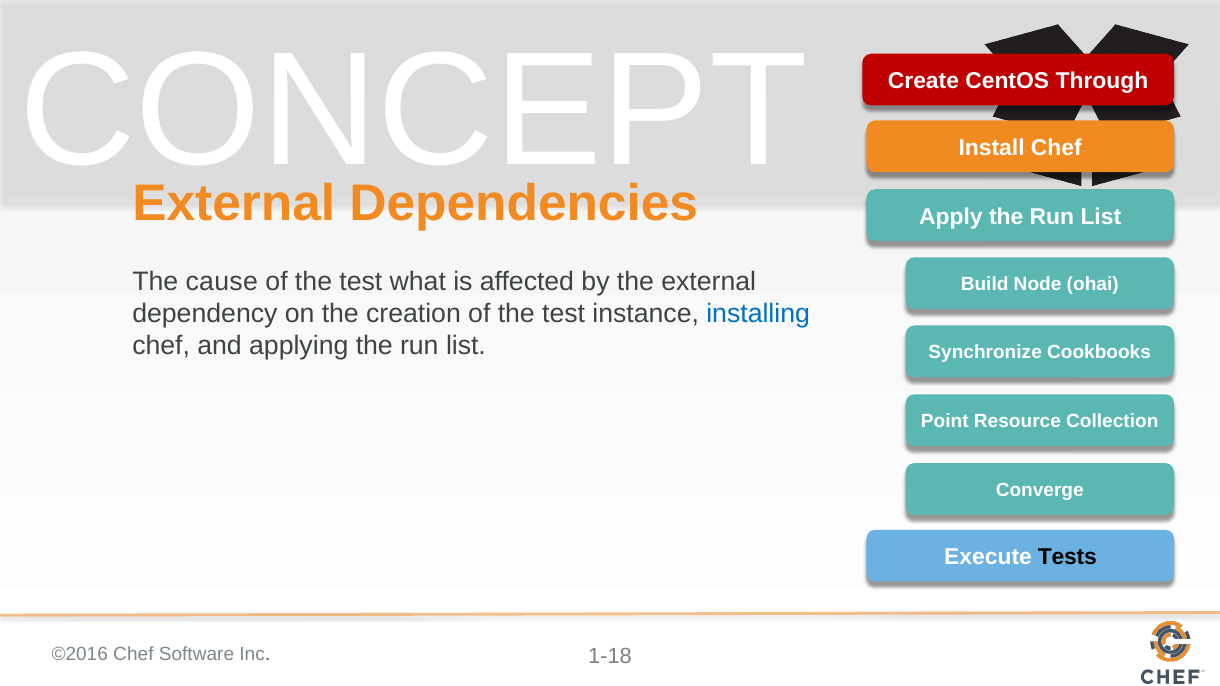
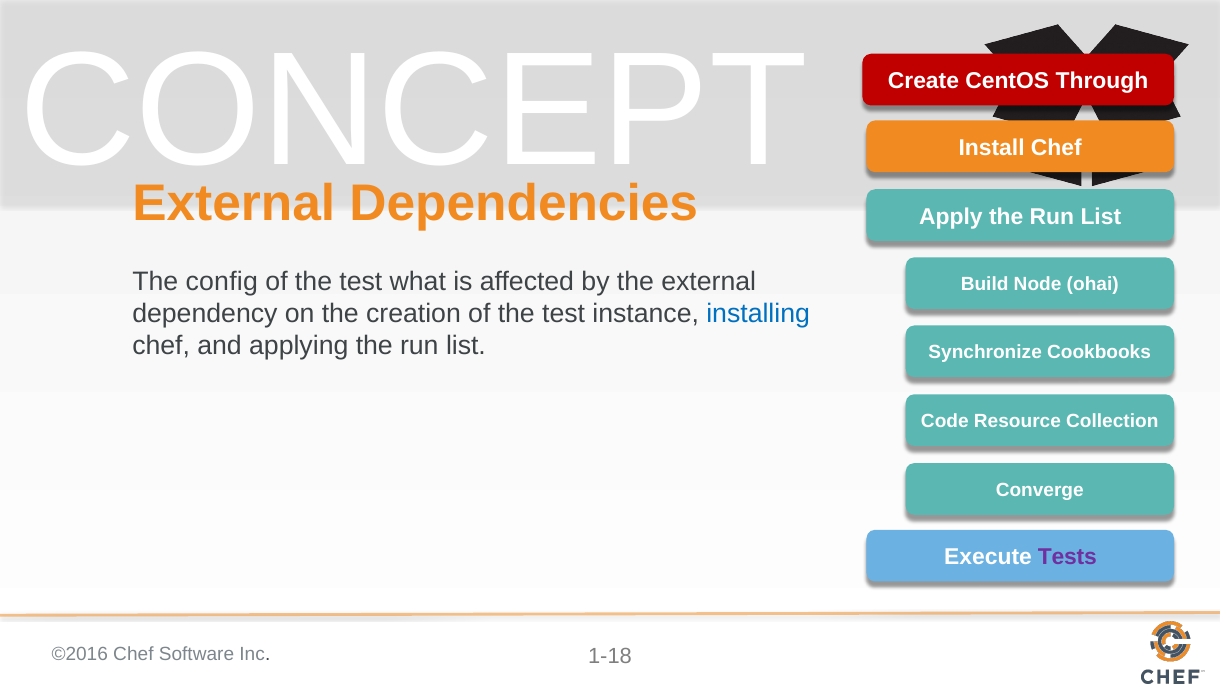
cause: cause -> config
Point: Point -> Code
Tests colour: black -> purple
